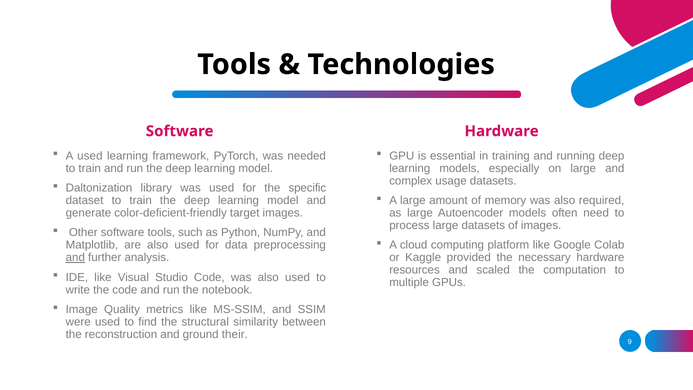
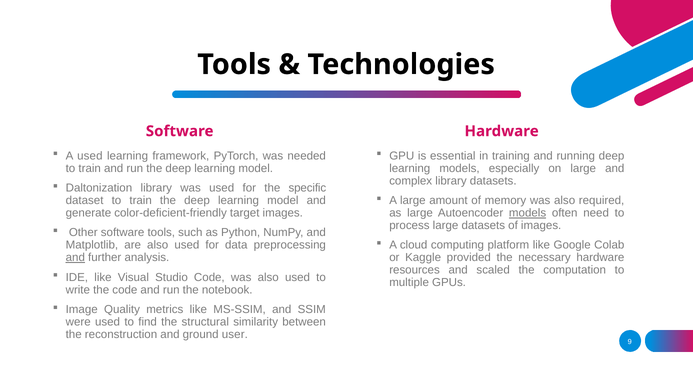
complex usage: usage -> library
models at (528, 213) underline: none -> present
their: their -> user
